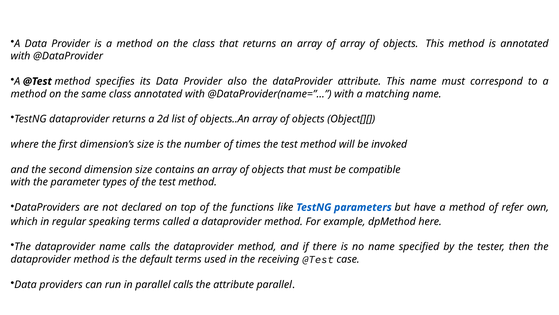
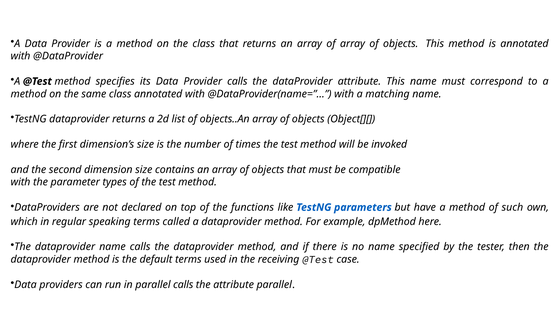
Provider also: also -> calls
refer: refer -> such
